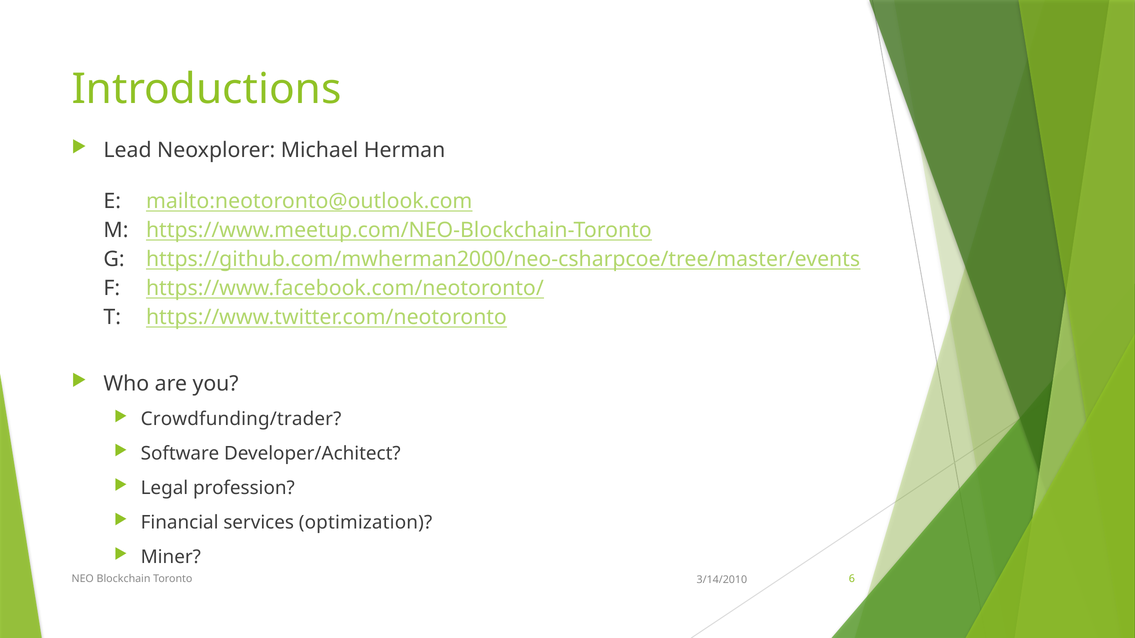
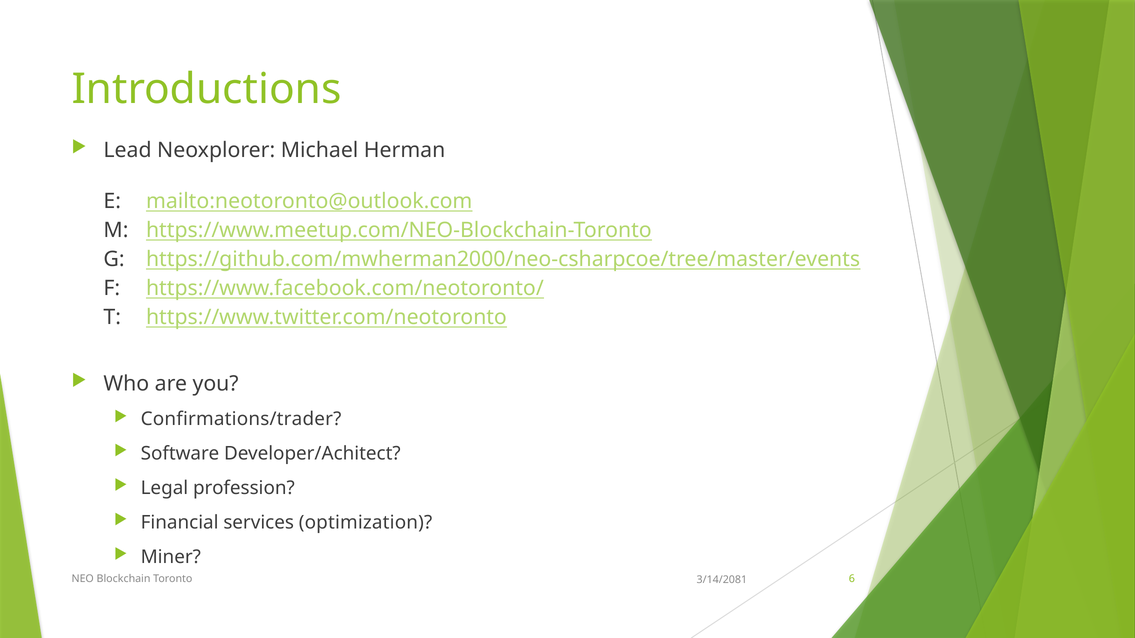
Crowdfunding/trader: Crowdfunding/trader -> Confirmations/trader
3/14/2010: 3/14/2010 -> 3/14/2081
